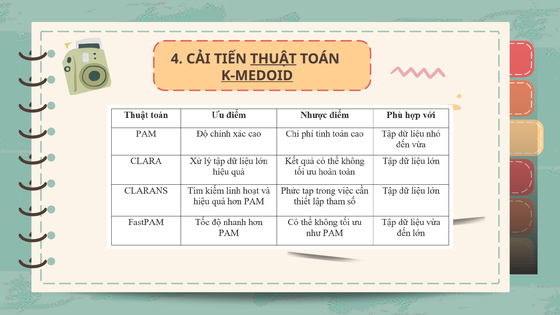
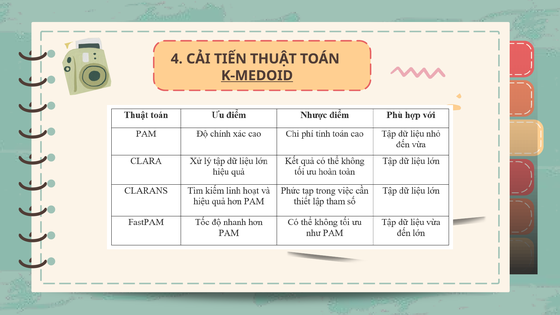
THUẬT underline: present -> none
